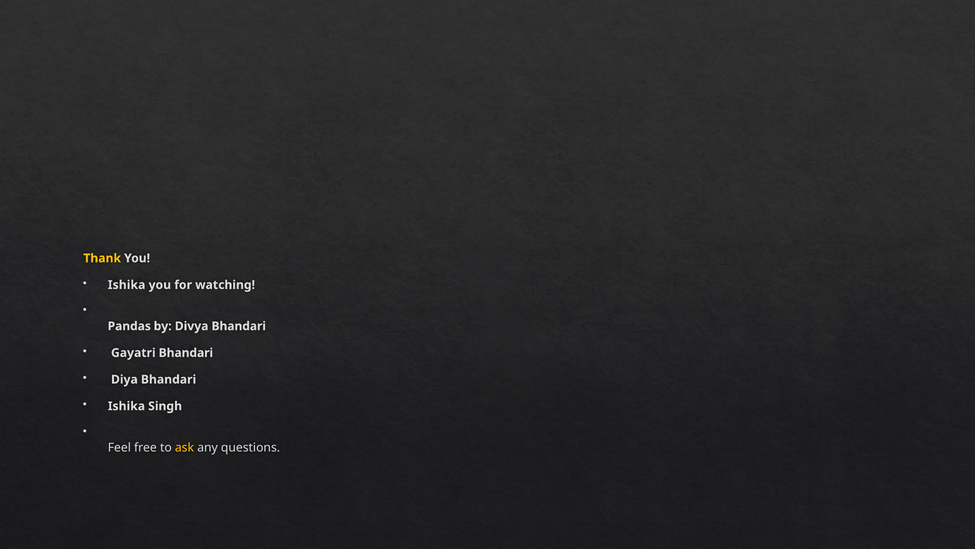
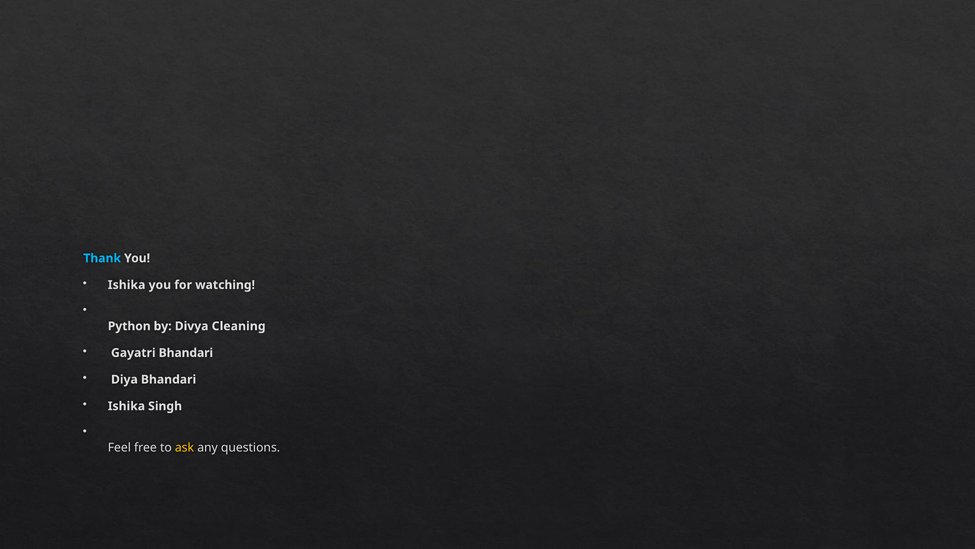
Thank colour: yellow -> light blue
Pandas: Pandas -> Python
Divya Bhandari: Bhandari -> Cleaning
